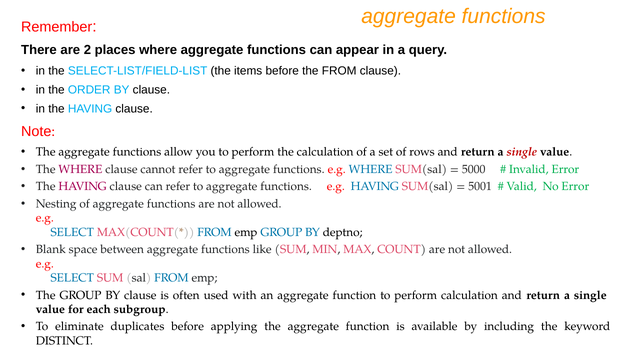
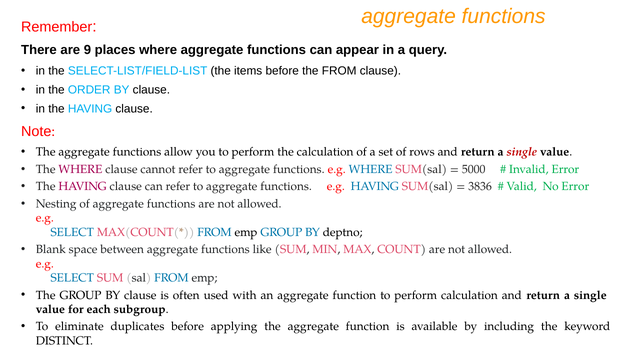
2: 2 -> 9
5001: 5001 -> 3836
